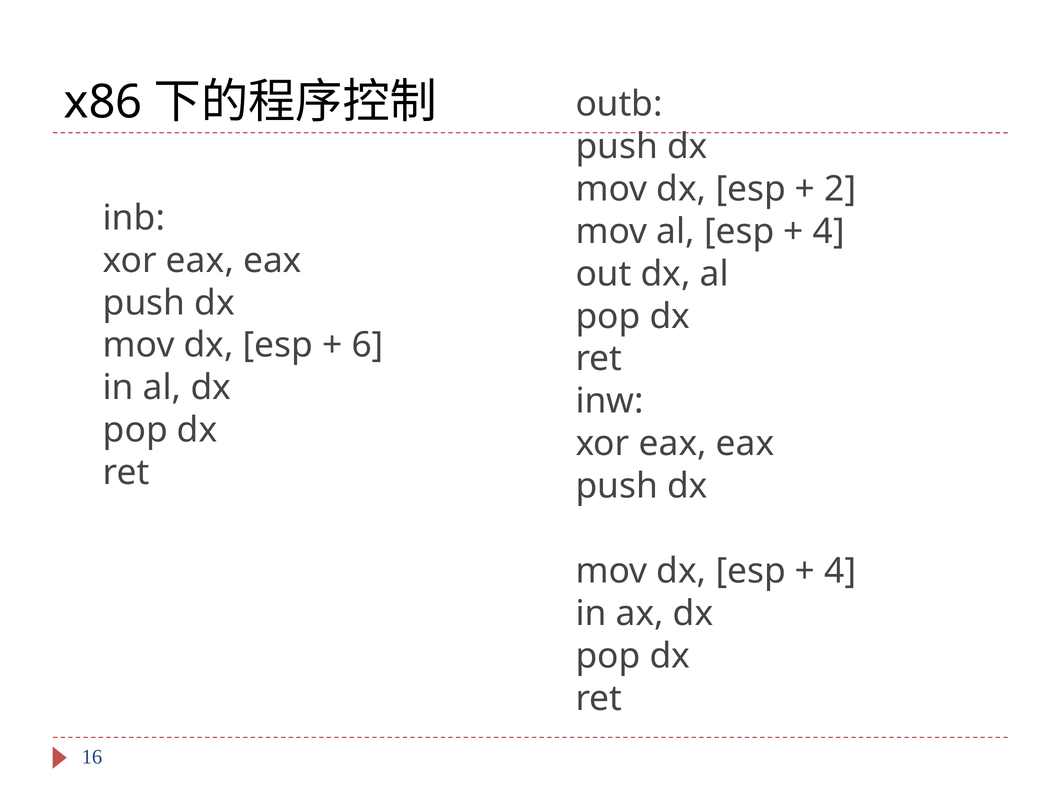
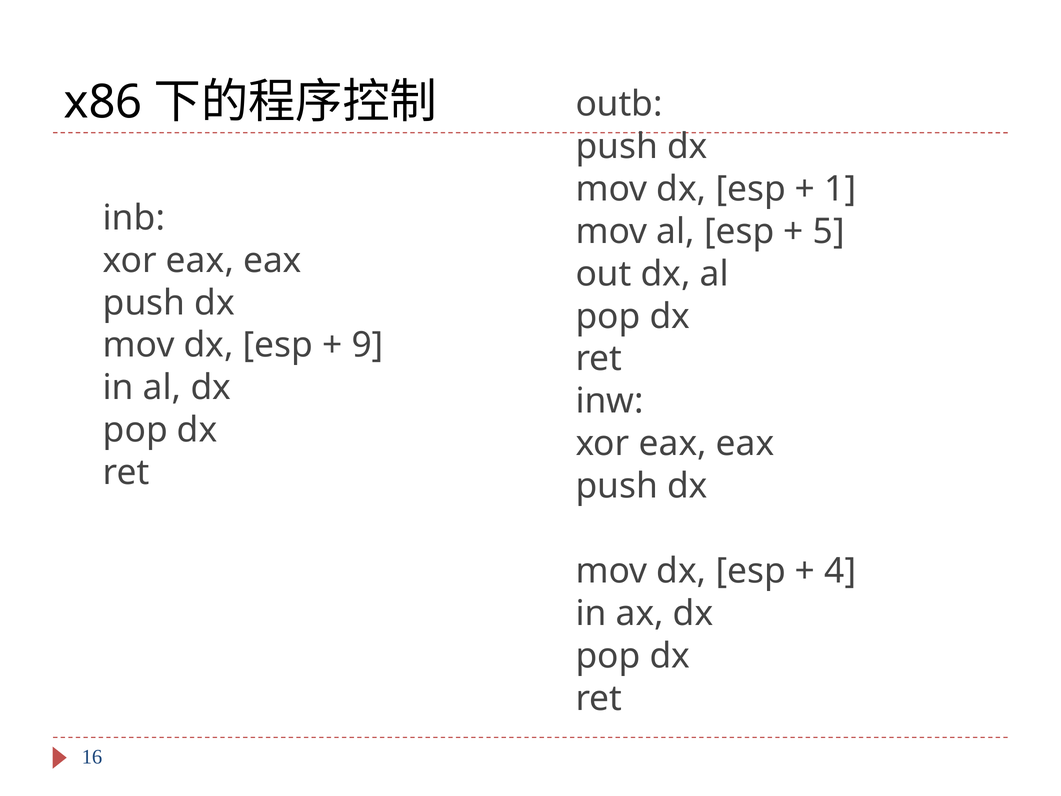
2: 2 -> 1
4 at (829, 231): 4 -> 5
6: 6 -> 9
